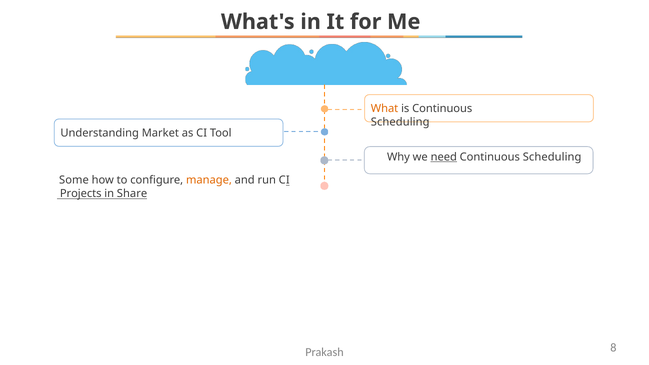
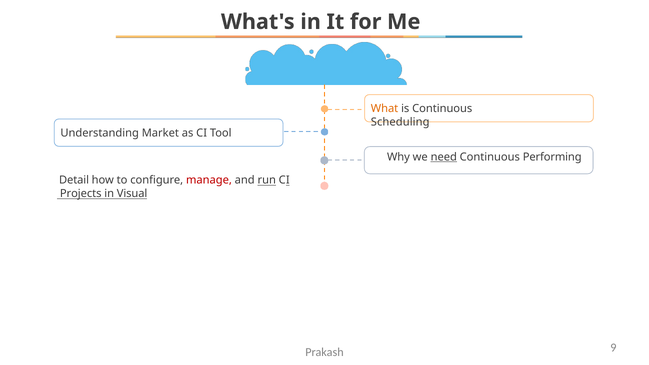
Scheduling at (552, 157): Scheduling -> Performing
Some: Some -> Detail
manage colour: orange -> red
run underline: none -> present
Share: Share -> Visual
8: 8 -> 9
